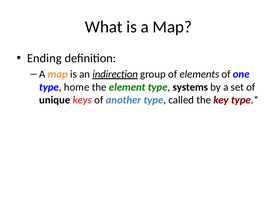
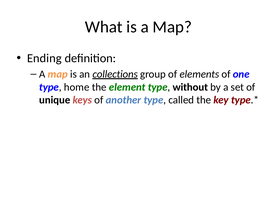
indirection: indirection -> collections
systems: systems -> without
